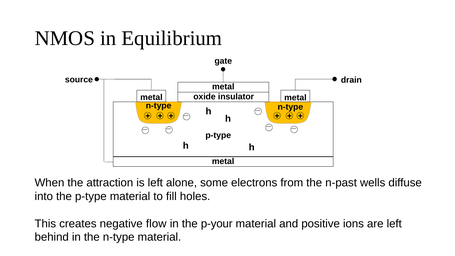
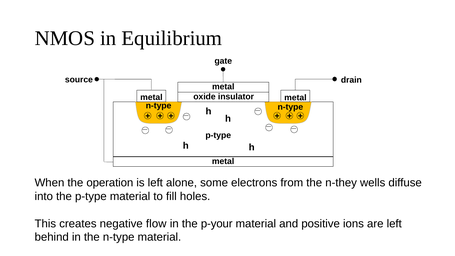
attraction: attraction -> operation
n-past: n-past -> n-they
